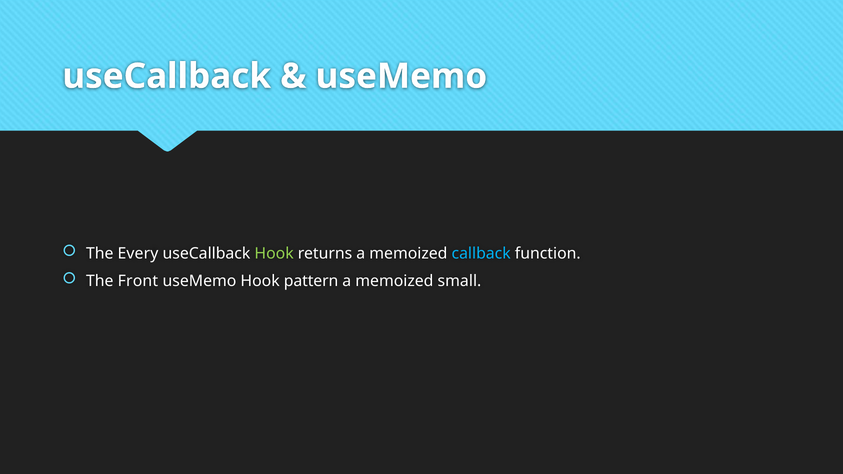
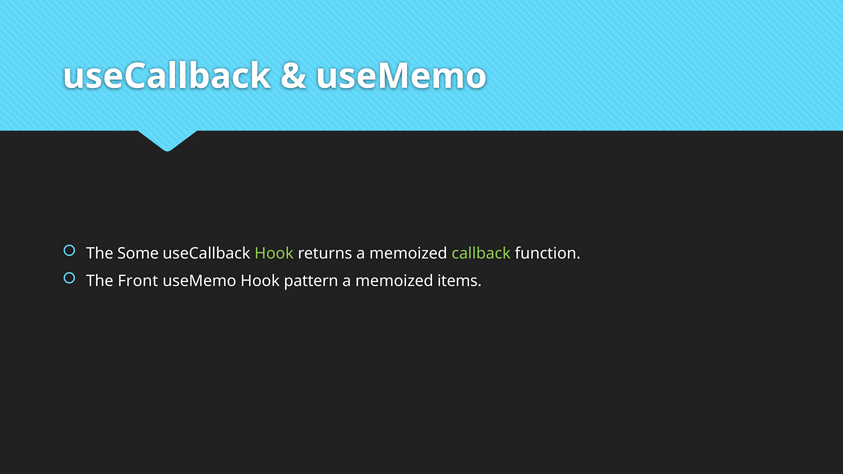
Every: Every -> Some
callback colour: light blue -> light green
small: small -> items
